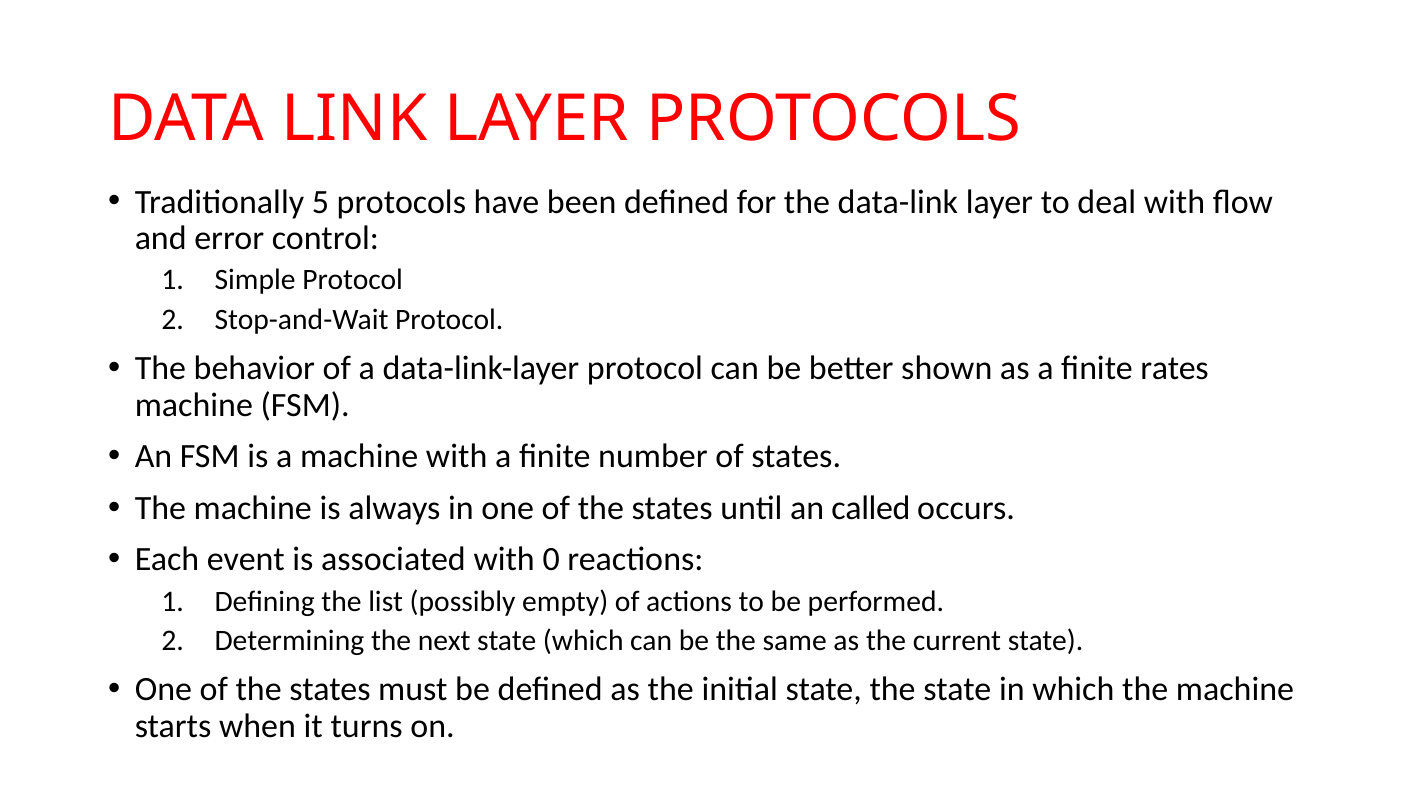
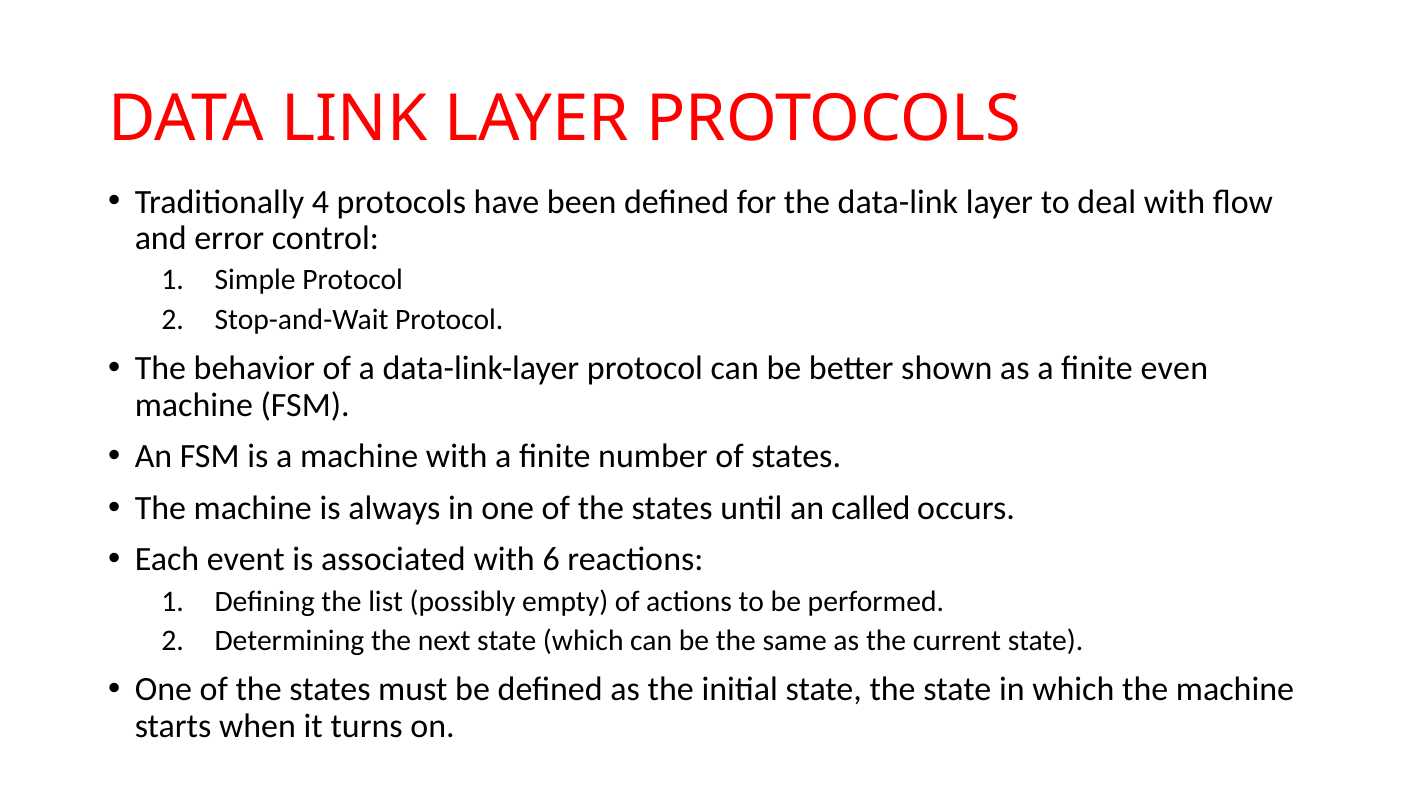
5: 5 -> 4
rates: rates -> even
0: 0 -> 6
